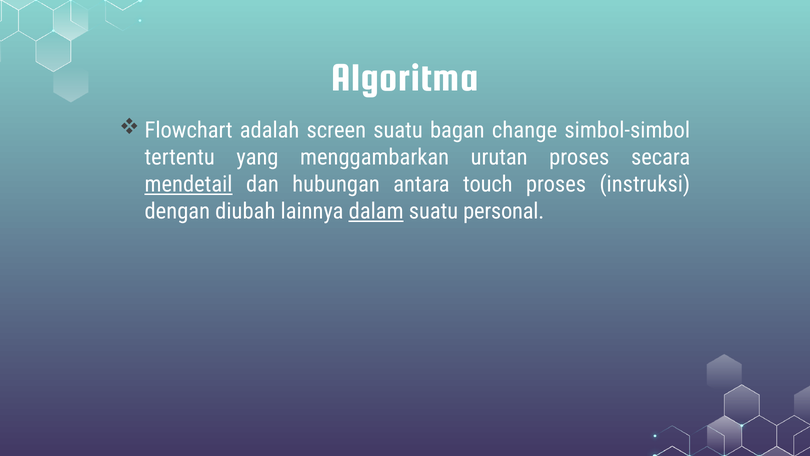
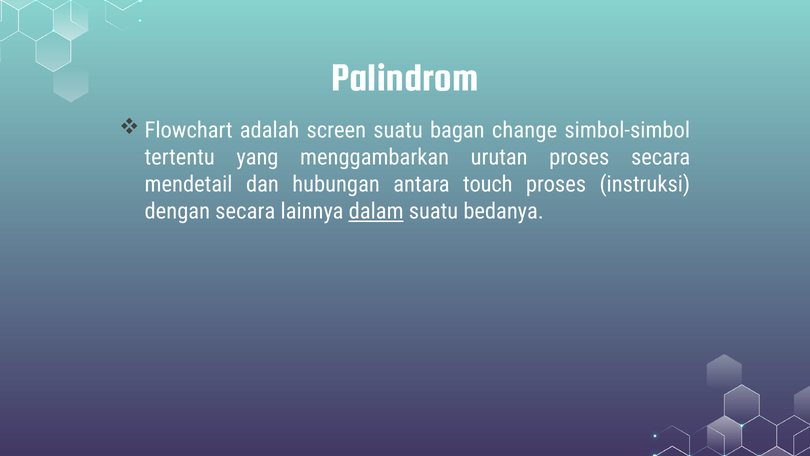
Algoritma: Algoritma -> Palindrom
mendetail underline: present -> none
dengan diubah: diubah -> secara
personal: personal -> bedanya
